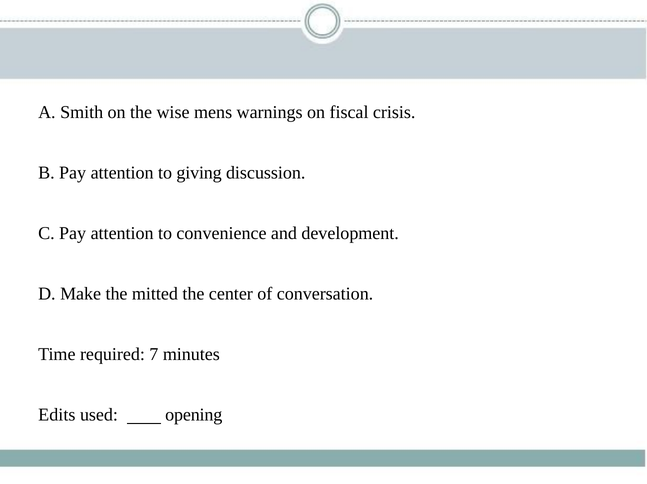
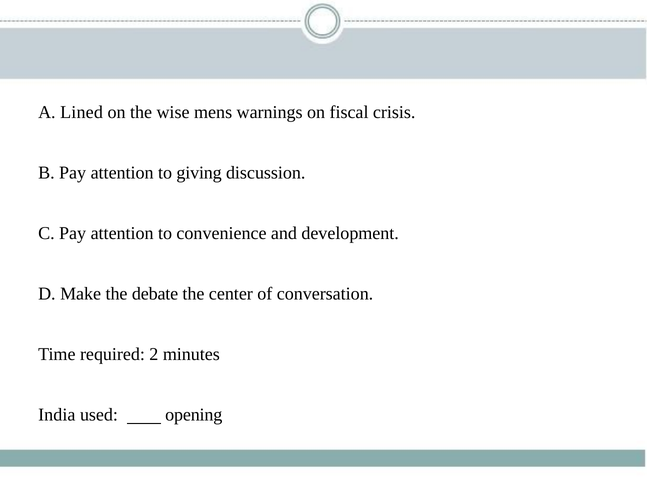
Smith: Smith -> Lined
mitted: mitted -> debate
7: 7 -> 2
Edits: Edits -> India
